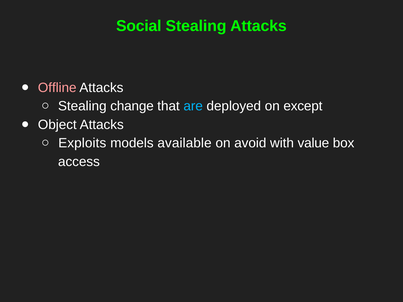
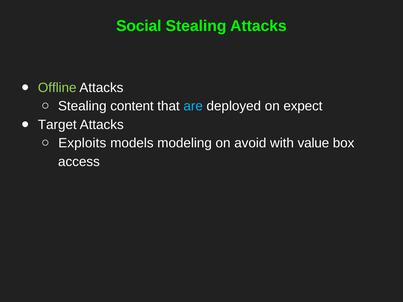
Offline colour: pink -> light green
change: change -> content
except: except -> expect
Object: Object -> Target
available: available -> modeling
